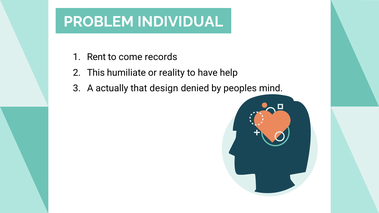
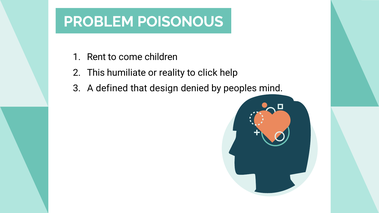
INDIVIDUAL: INDIVIDUAL -> POISONOUS
records: records -> children
have: have -> click
actually: actually -> defined
